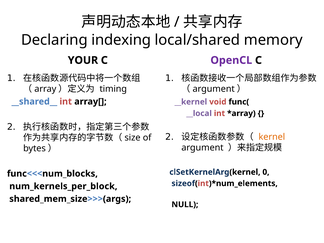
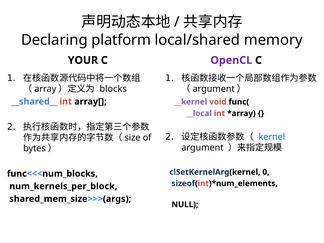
indexing: indexing -> platform
timing: timing -> blocks
kernel colour: orange -> blue
